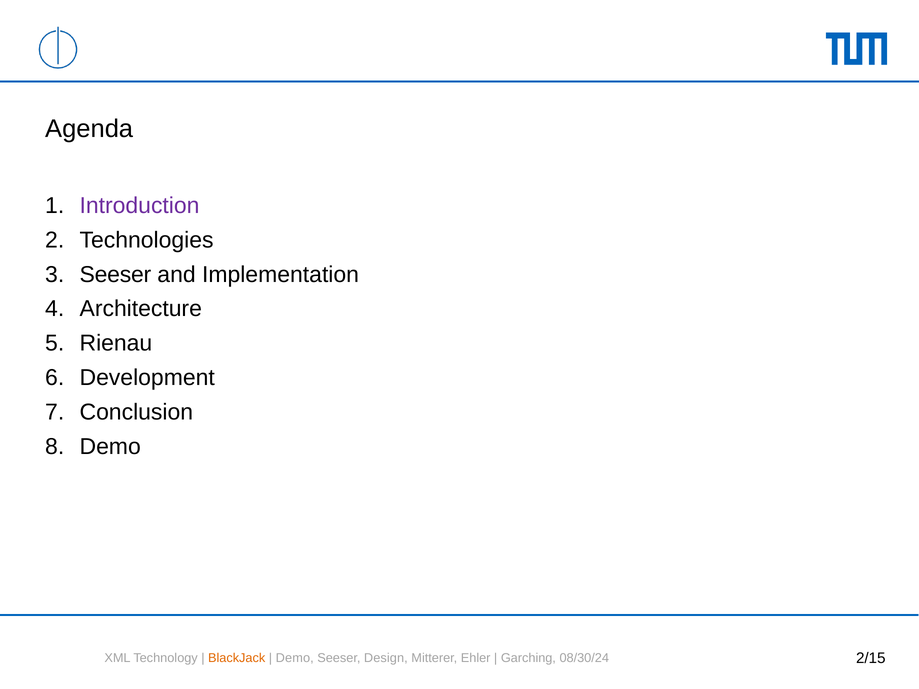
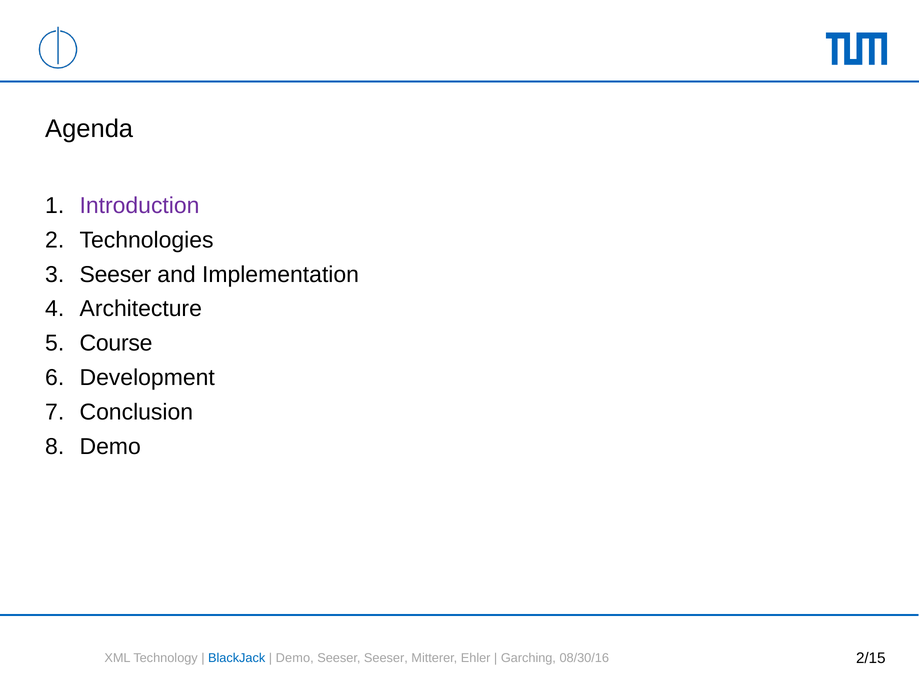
Rienau: Rienau -> Course
BlackJack colour: orange -> blue
Seeser Design: Design -> Seeser
08/30/24: 08/30/24 -> 08/30/16
